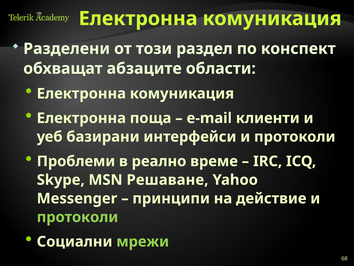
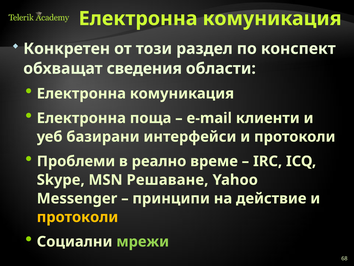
Разделени: Разделени -> Конкретен
абзаците: абзаците -> сведения
протоколи at (77, 217) colour: light green -> yellow
